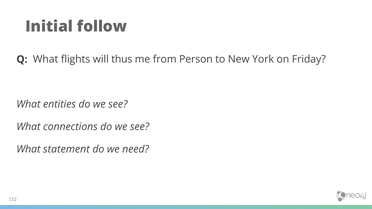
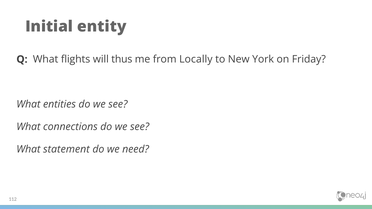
follow: follow -> entity
Person: Person -> Locally
